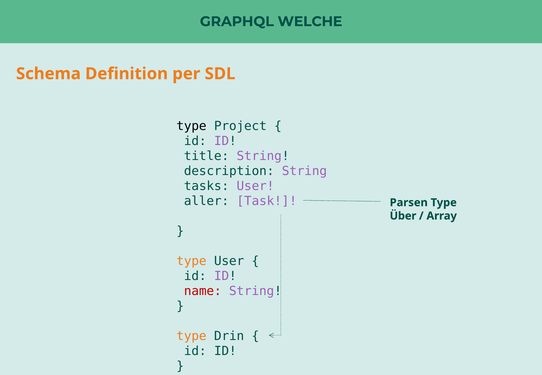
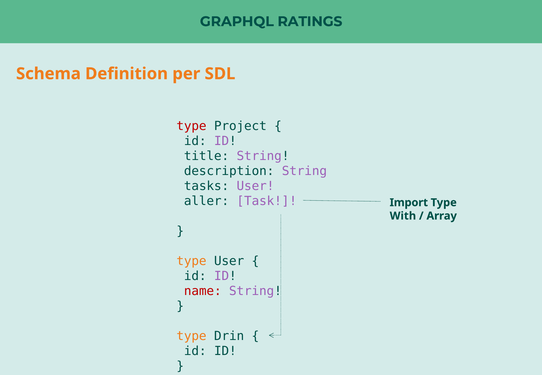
WELCHE: WELCHE -> RATINGS
type at (191, 126) colour: black -> red
Parsen: Parsen -> Import
Über: Über -> With
